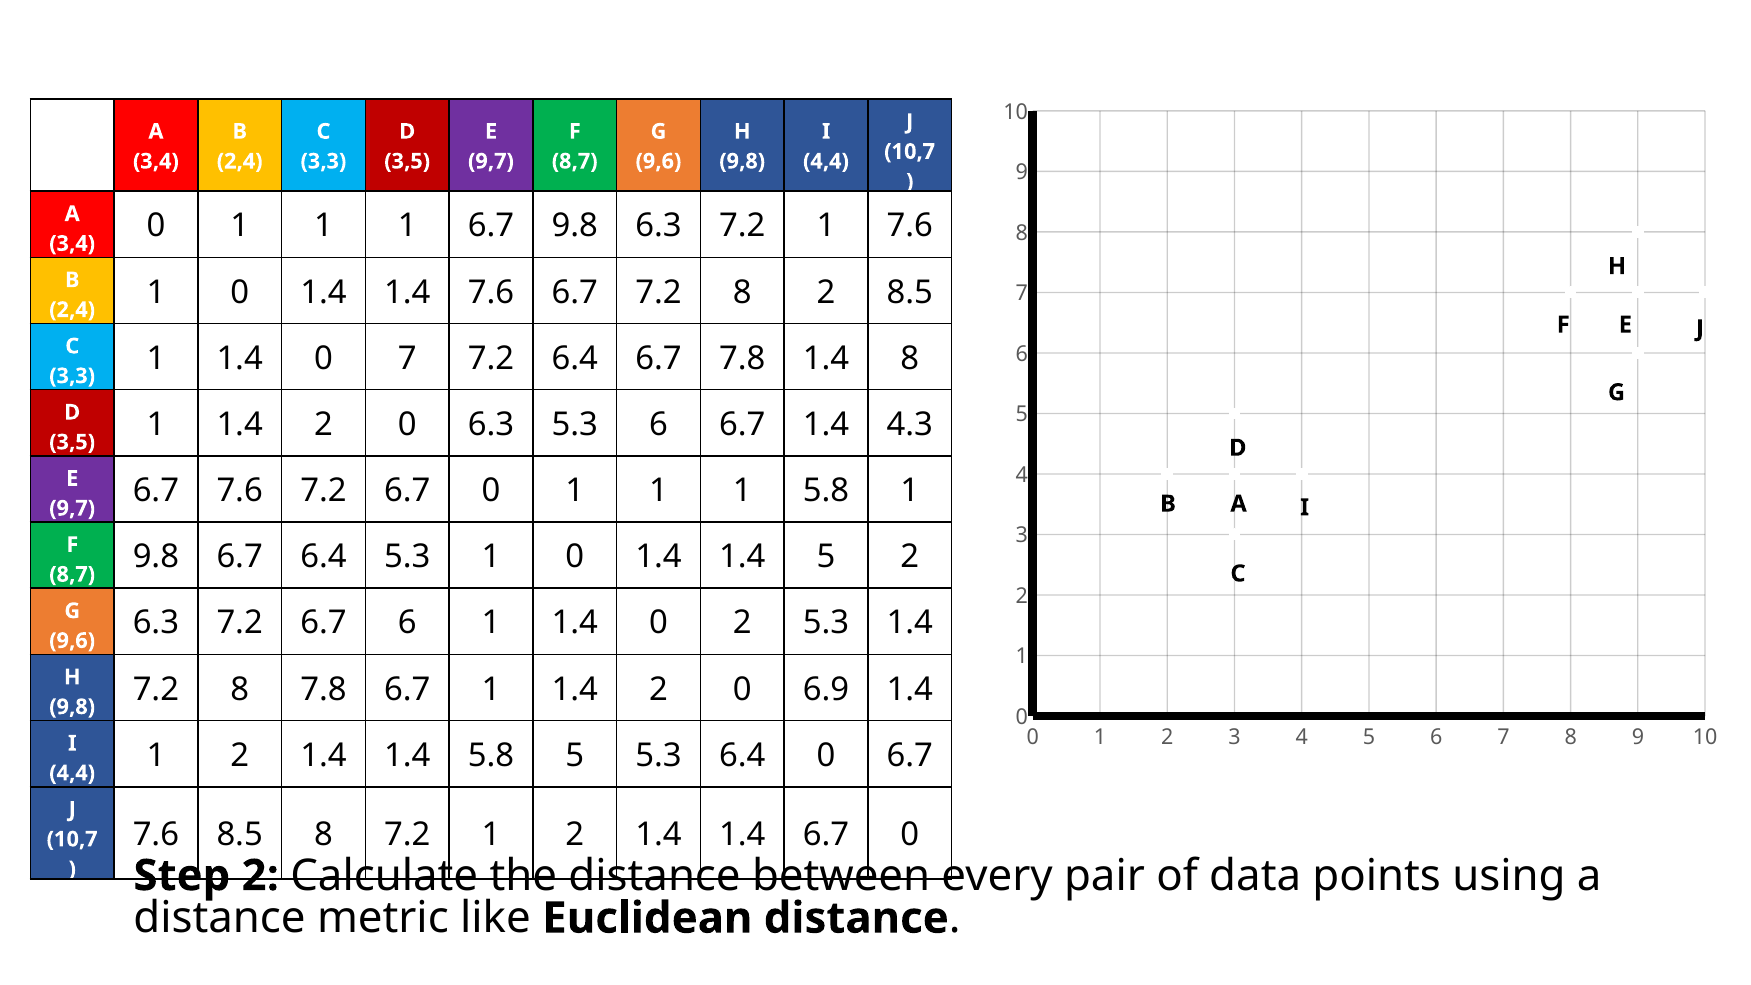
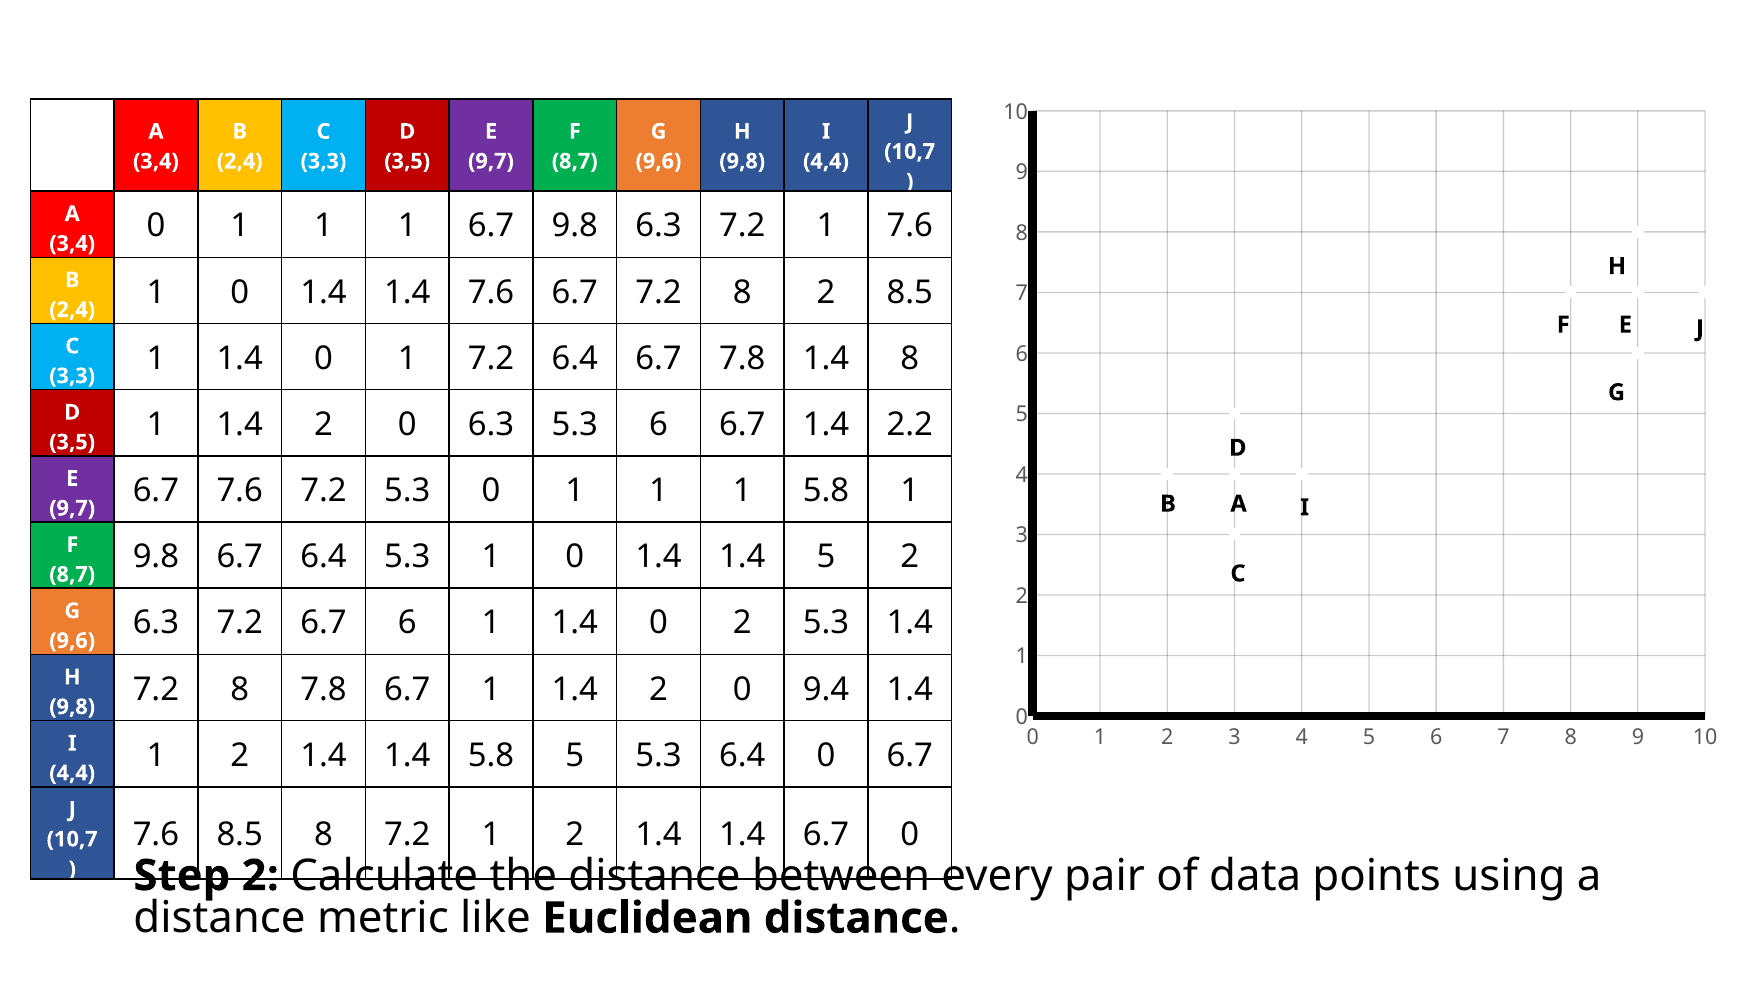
1.4 0 7: 7 -> 1
4.3: 4.3 -> 2.2
7.6 7.2 6.7: 6.7 -> 5.3
6.9: 6.9 -> 9.4
